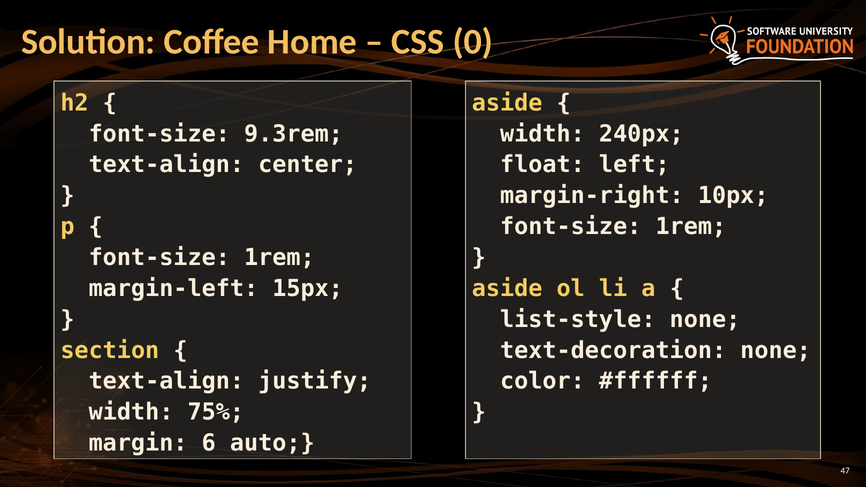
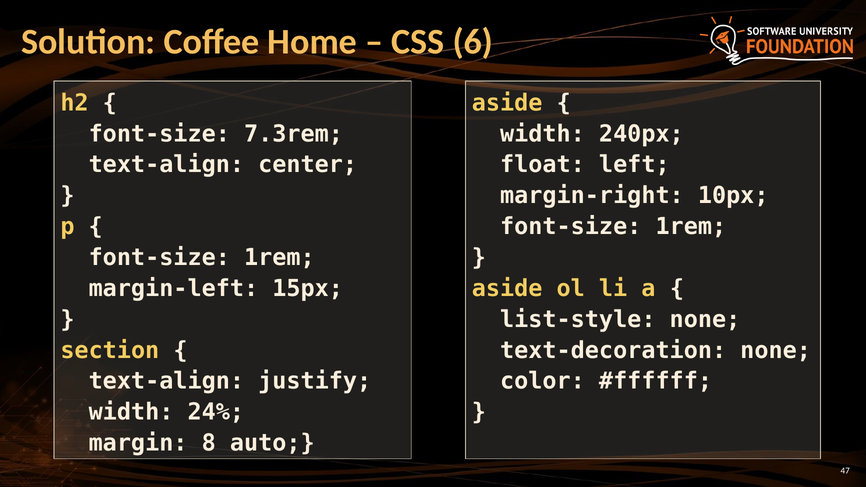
0: 0 -> 6
9.3rem: 9.3rem -> 7.3rem
75%: 75% -> 24%
6: 6 -> 8
